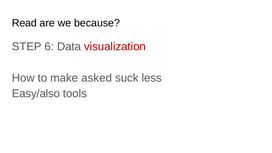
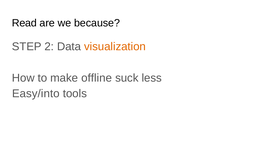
6: 6 -> 2
visualization colour: red -> orange
asked: asked -> offline
Easy/also: Easy/also -> Easy/into
